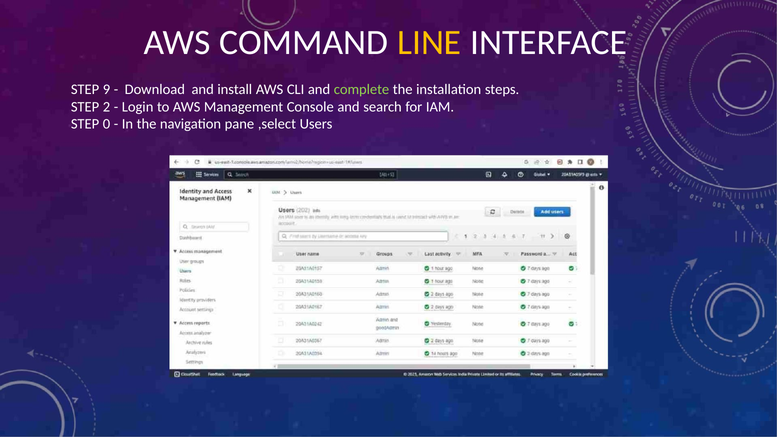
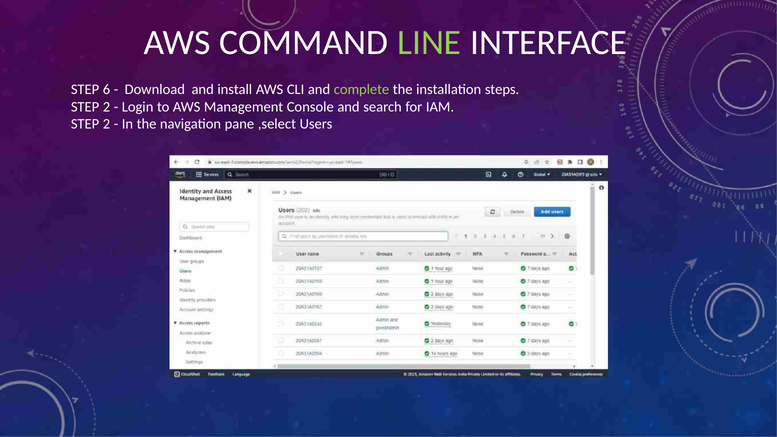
LINE colour: yellow -> light green
9: 9 -> 6
0 at (106, 124): 0 -> 2
